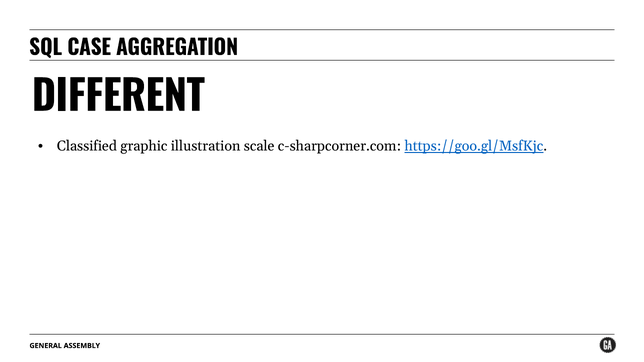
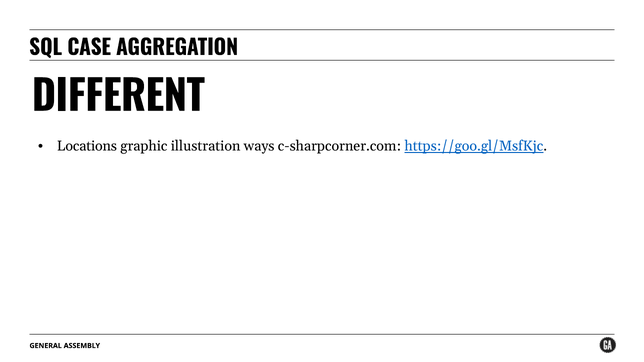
Classified: Classified -> Locations
scale: scale -> ways
